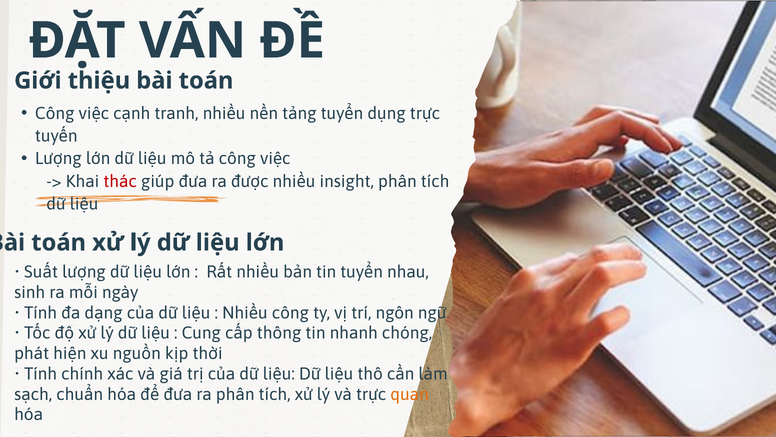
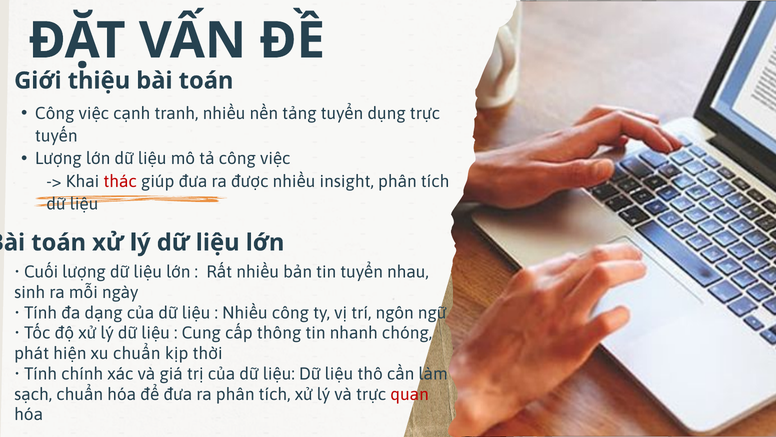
Suất: Suất -> Cuối
xu nguồn: nguồn -> chuẩn
quan colour: orange -> red
